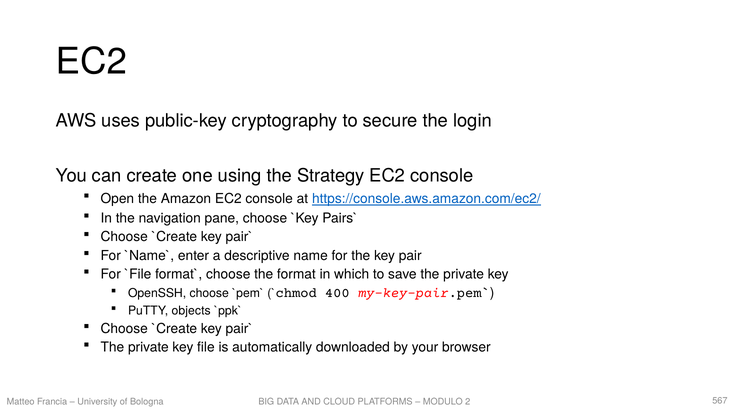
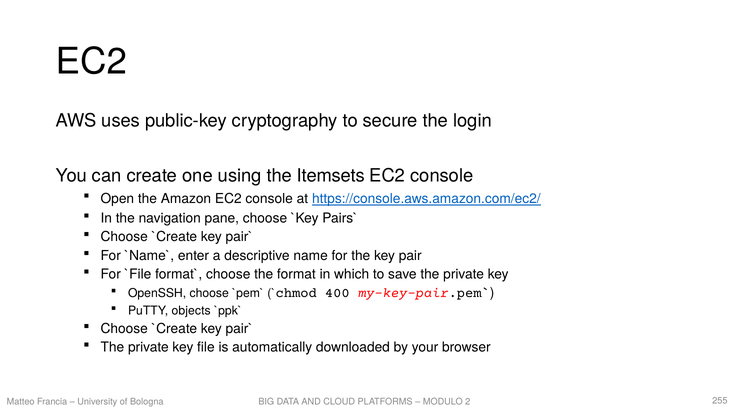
Strategy: Strategy -> Itemsets
567: 567 -> 255
